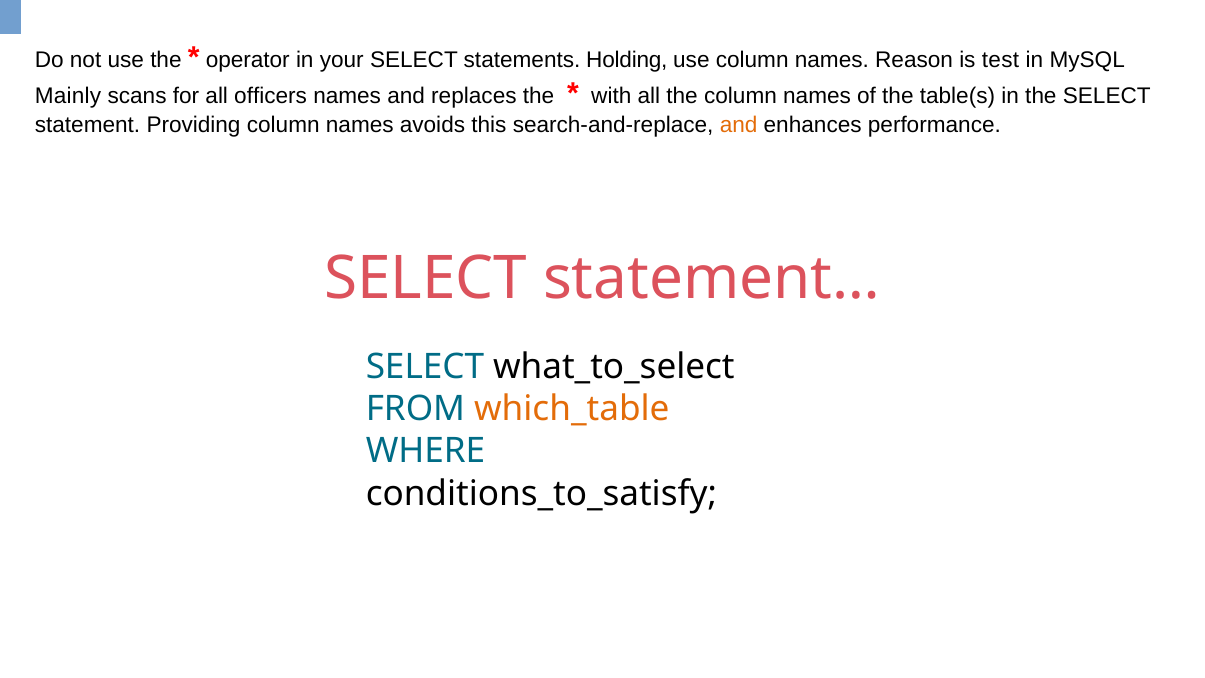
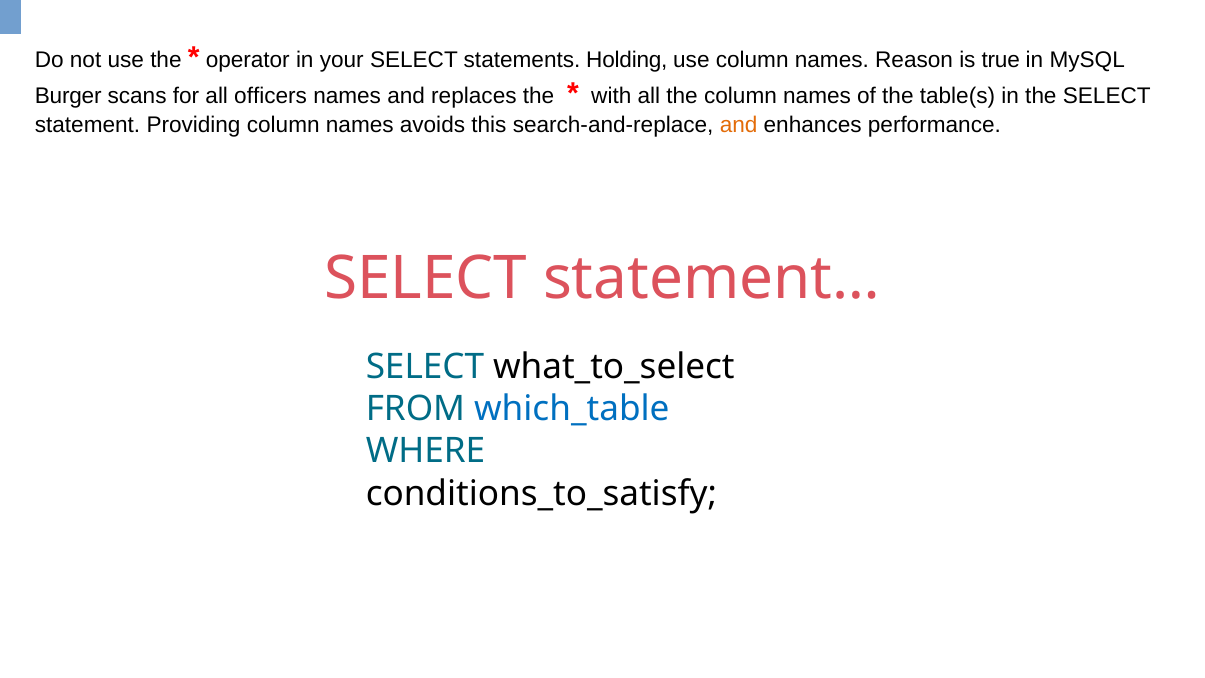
test: test -> true
Mainly: Mainly -> Burger
which_table colour: orange -> blue
